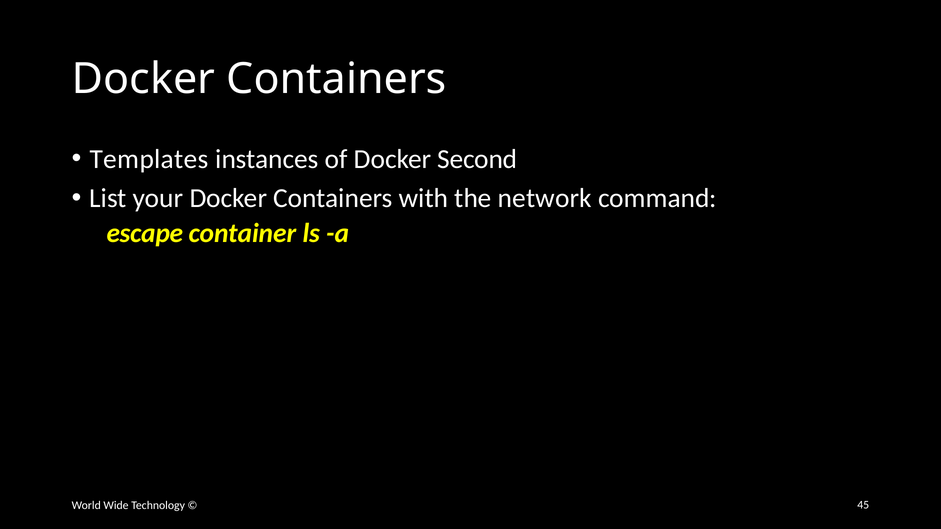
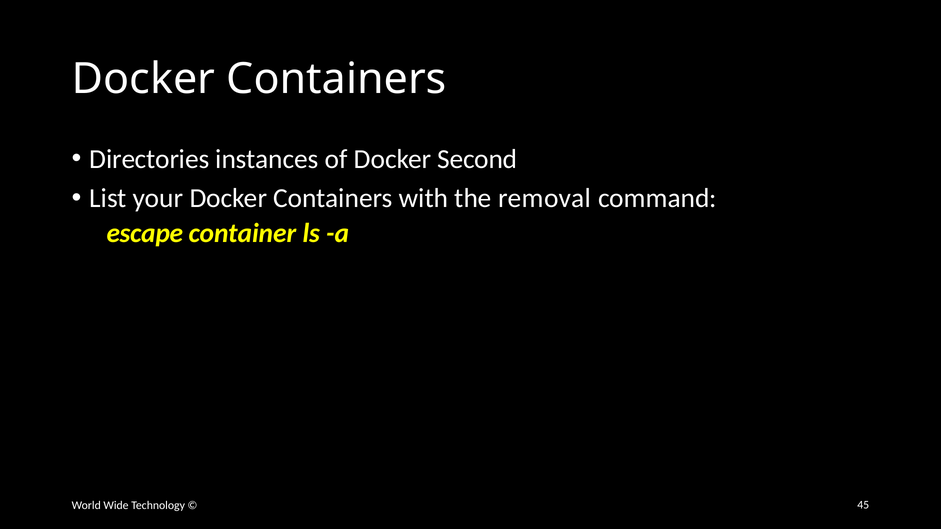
Templates: Templates -> Directories
network: network -> removal
